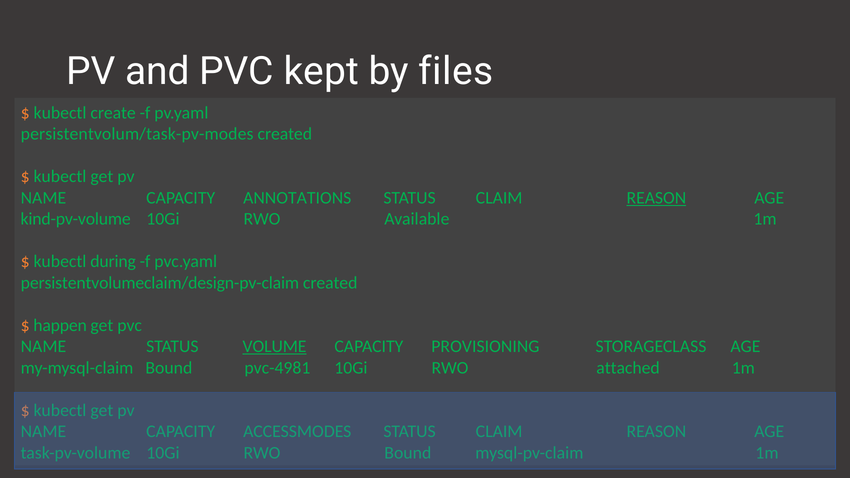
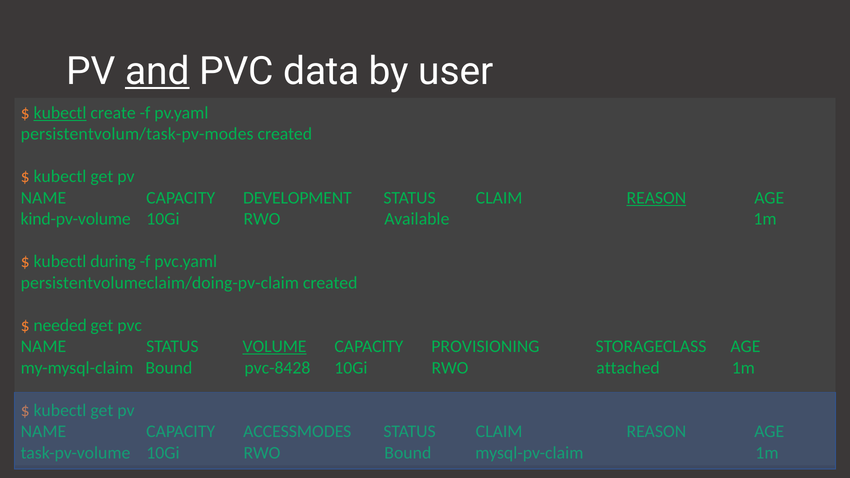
and underline: none -> present
kept: kept -> data
files: files -> user
kubectl at (60, 113) underline: none -> present
ANNOTATIONS: ANNOTATIONS -> DEVELOPMENT
persistentvolumeclaim/design-pv-claim: persistentvolumeclaim/design-pv-claim -> persistentvolumeclaim/doing-pv-claim
happen: happen -> needed
pvc-4981: pvc-4981 -> pvc-8428
